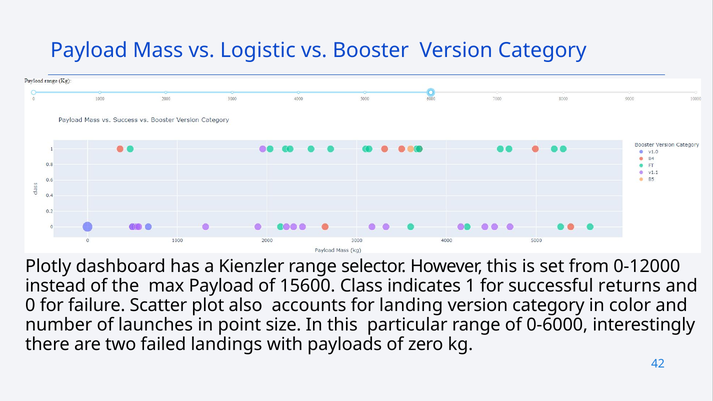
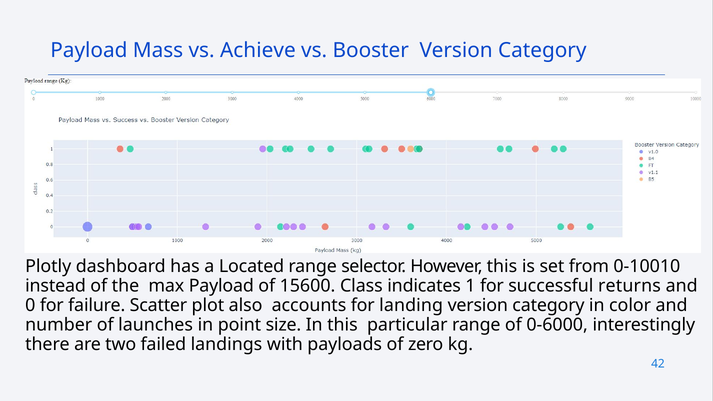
Logistic: Logistic -> Achieve
Kienzler: Kienzler -> Located
0-12000: 0-12000 -> 0-10010
